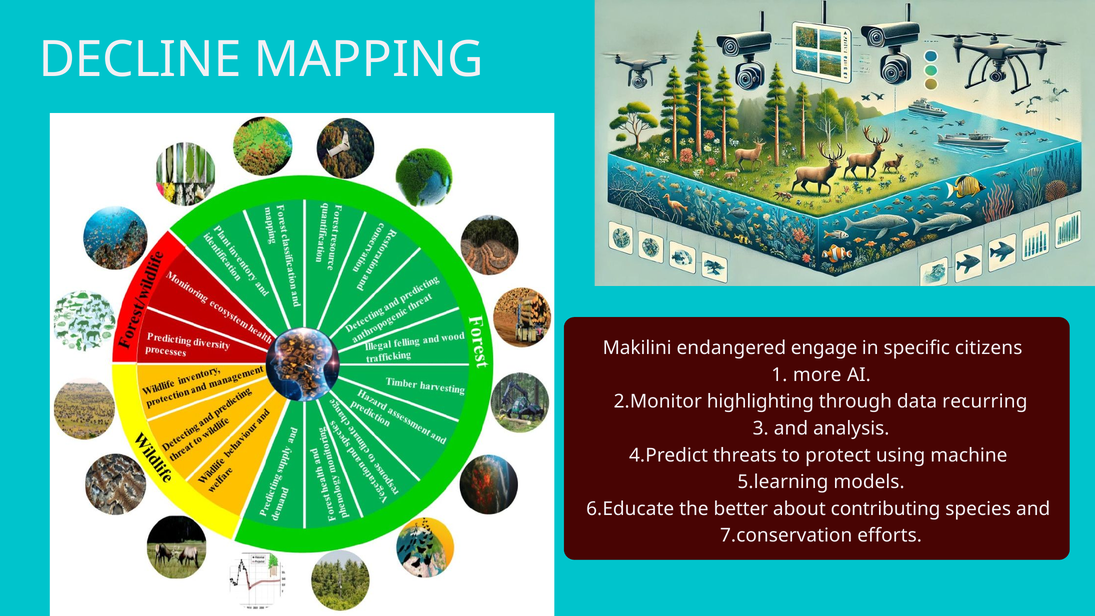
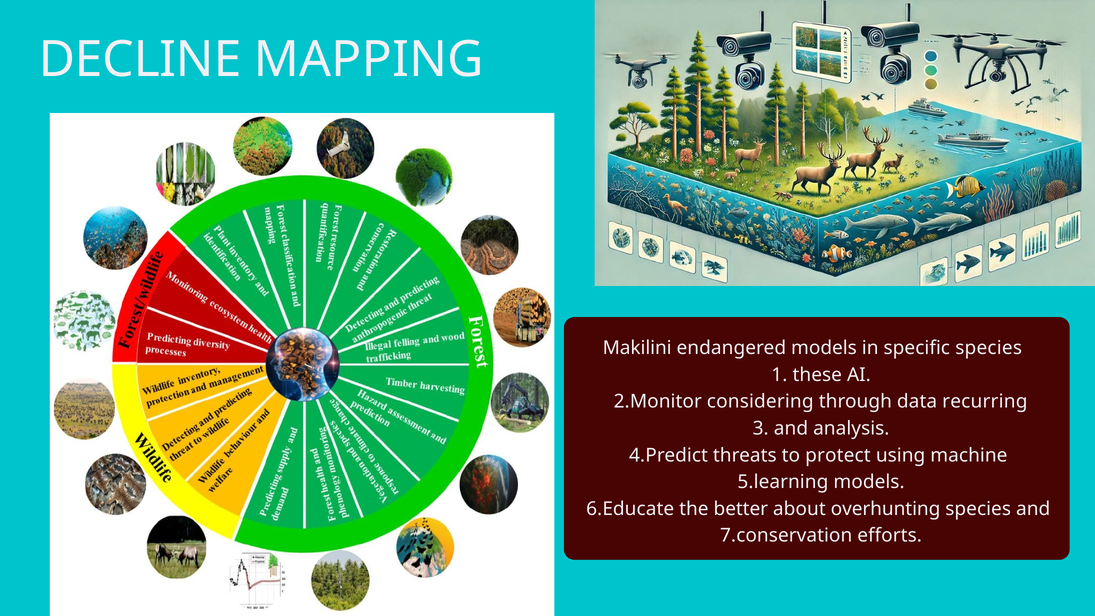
endangered engage: engage -> models
specific citizens: citizens -> species
more: more -> these
highlighting: highlighting -> considering
contributing: contributing -> overhunting
